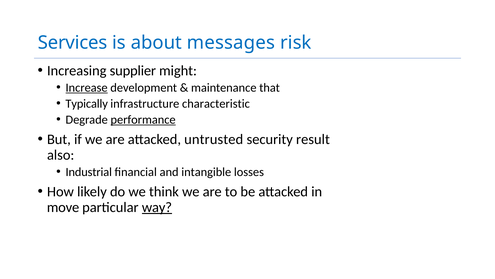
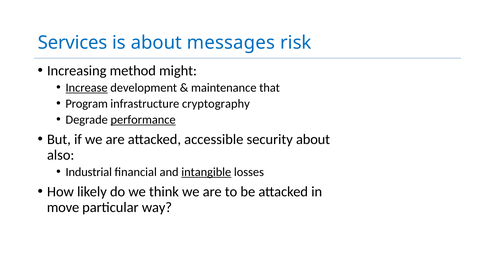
supplier: supplier -> method
Typically: Typically -> Program
characteristic: characteristic -> cryptography
untrusted: untrusted -> accessible
security result: result -> about
intangible underline: none -> present
way underline: present -> none
